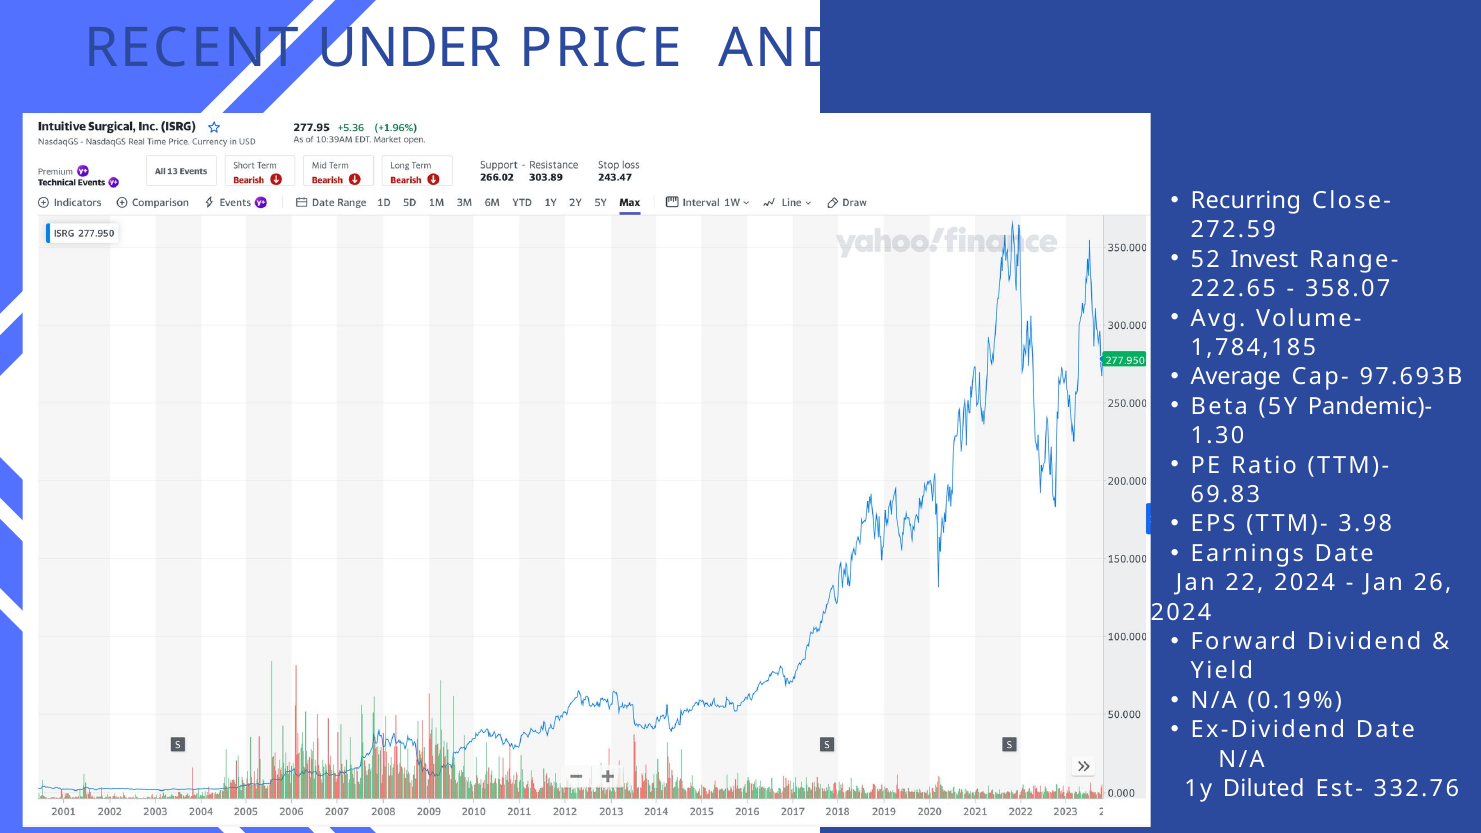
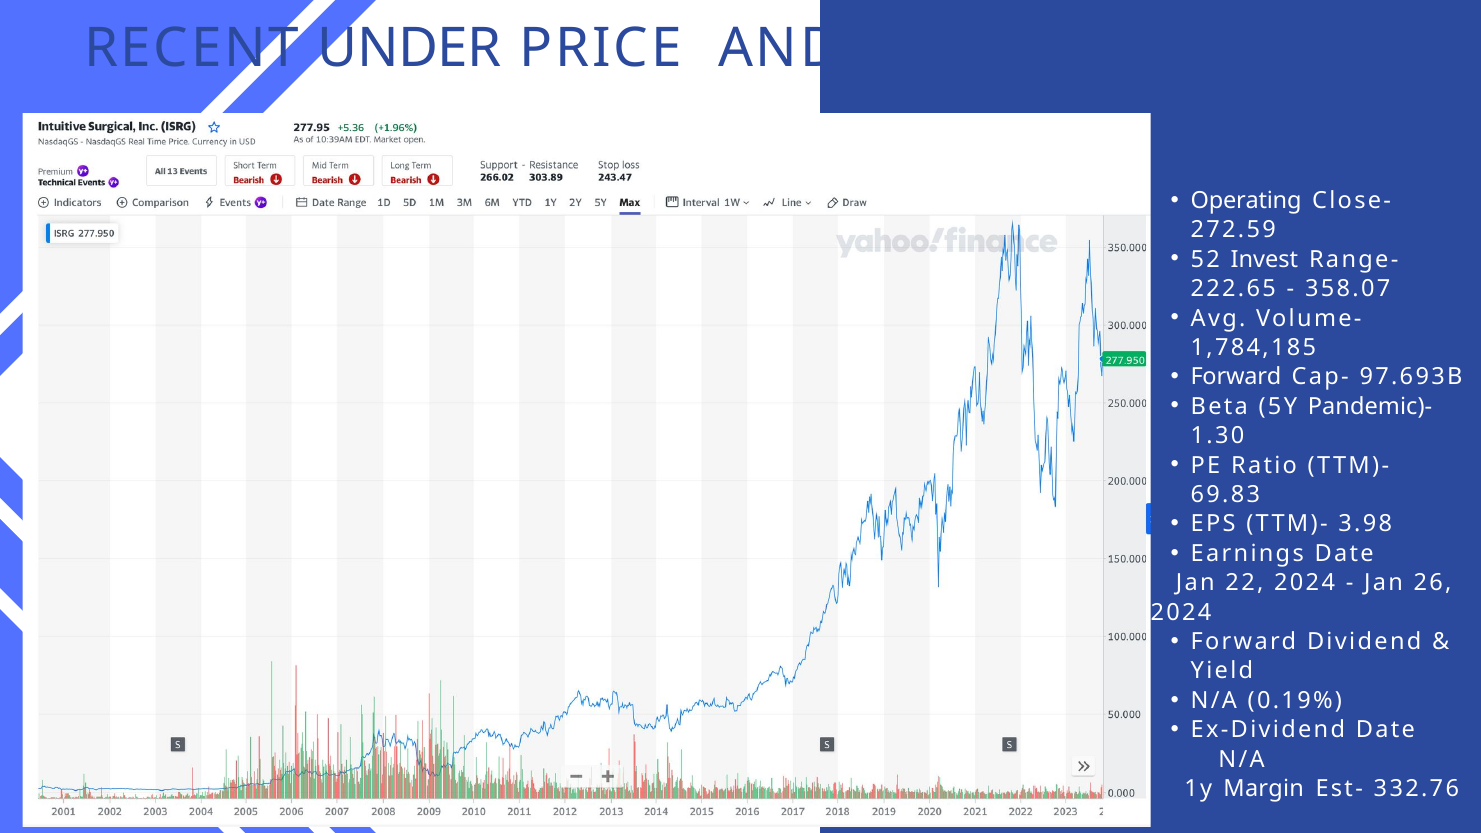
Recurring: Recurring -> Operating
Average at (1236, 377): Average -> Forward
Diluted: Diluted -> Margin
